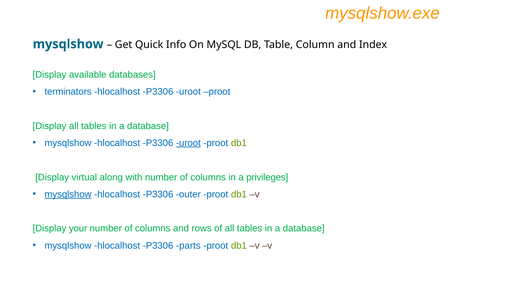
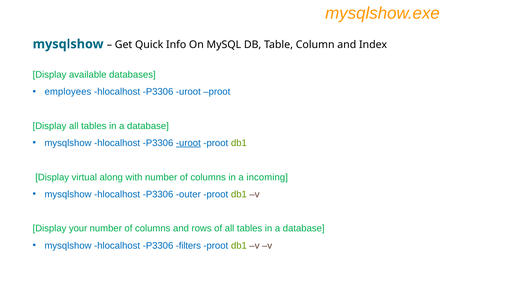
terminators: terminators -> employees
privileges: privileges -> incoming
mysqlshow at (68, 194) underline: present -> none
parts: parts -> filters
